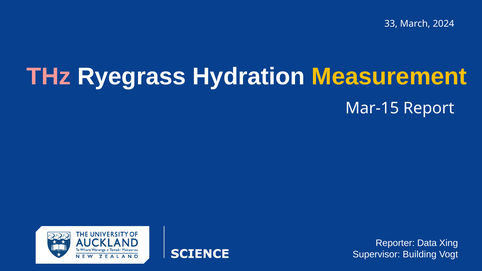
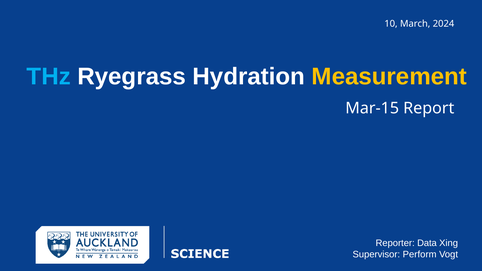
33: 33 -> 10
THz colour: pink -> light blue
Building: Building -> Perform
